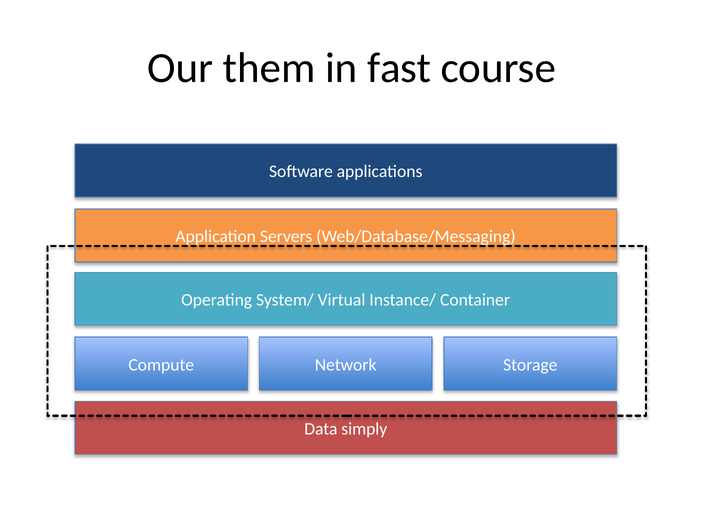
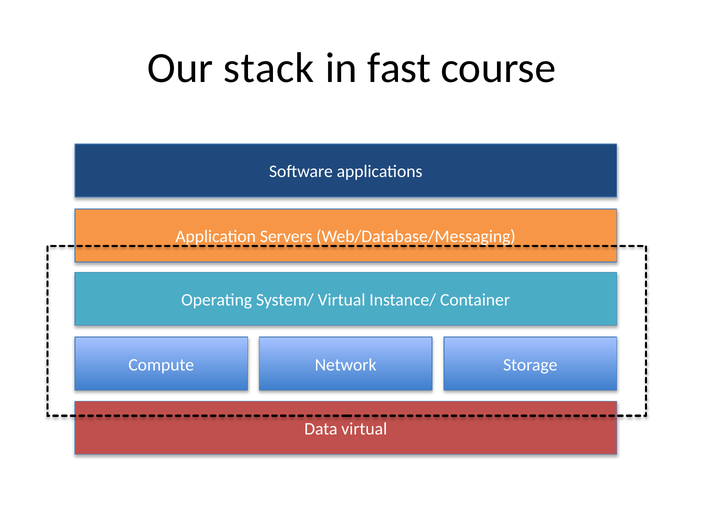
them: them -> stack
Data simply: simply -> virtual
